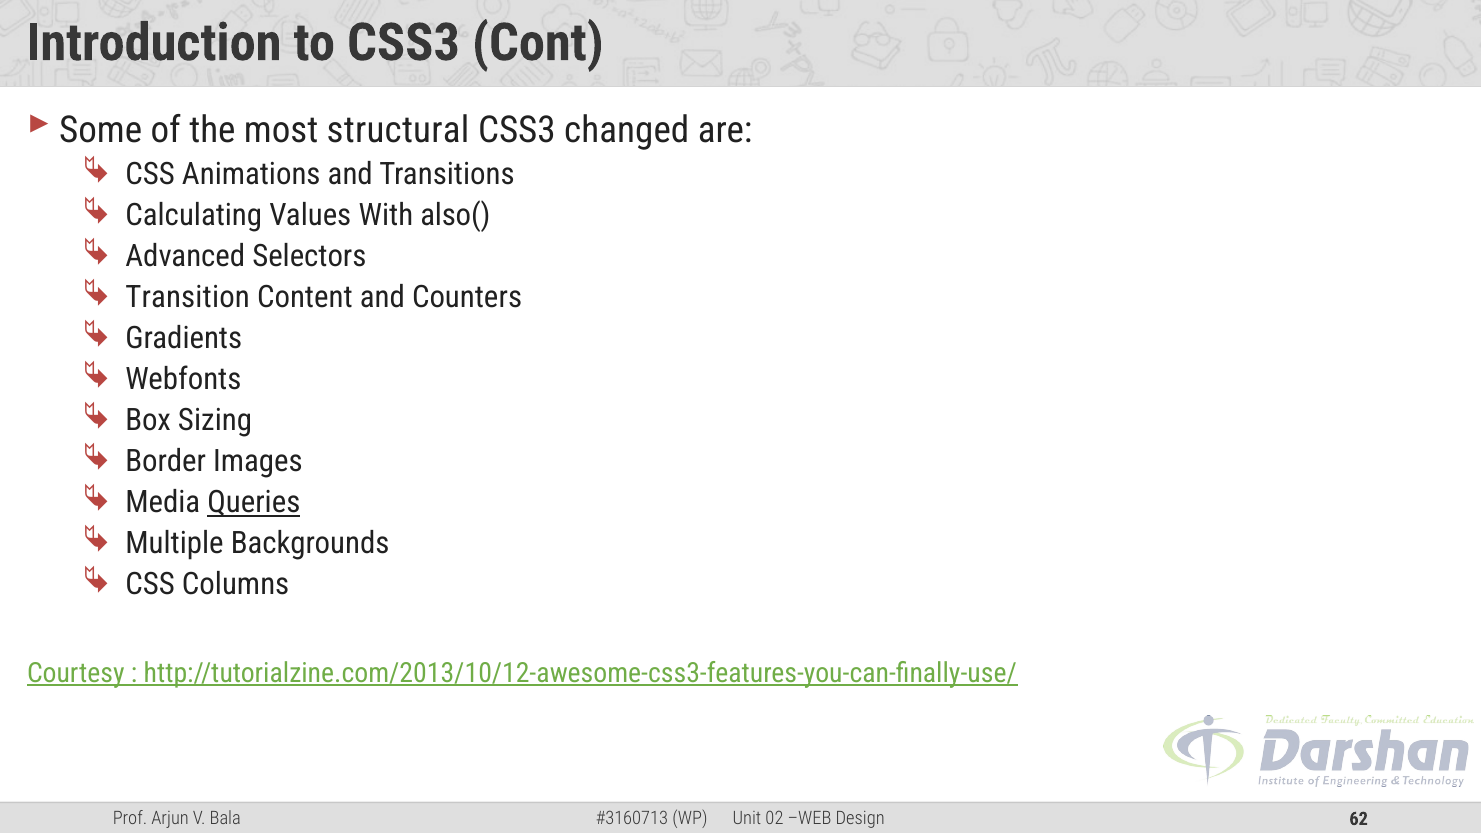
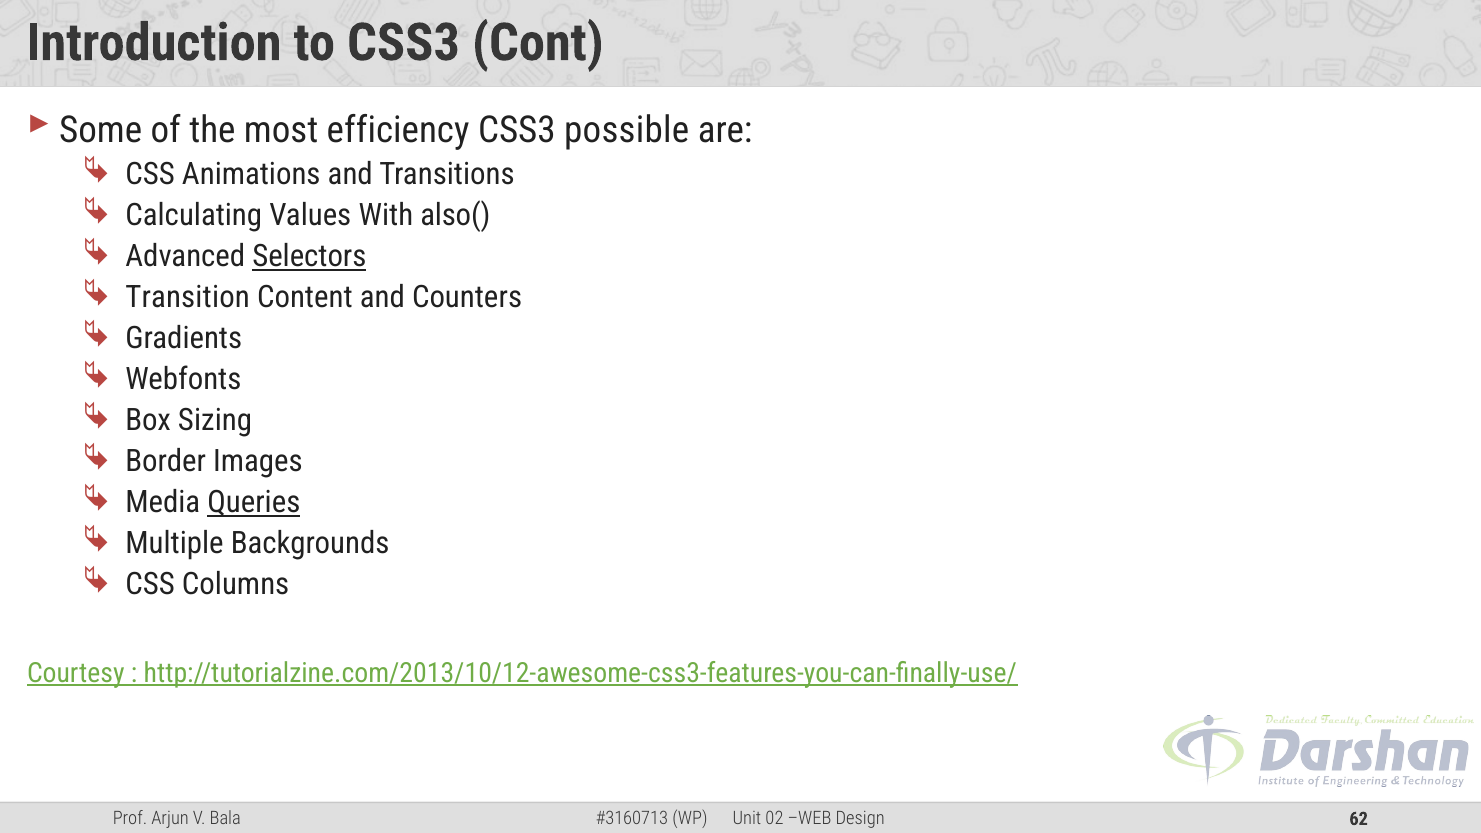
structural: structural -> efficiency
changed: changed -> possible
Selectors underline: none -> present
